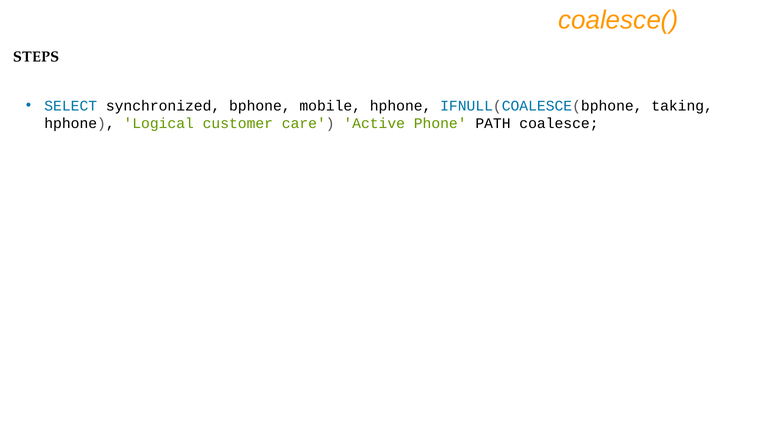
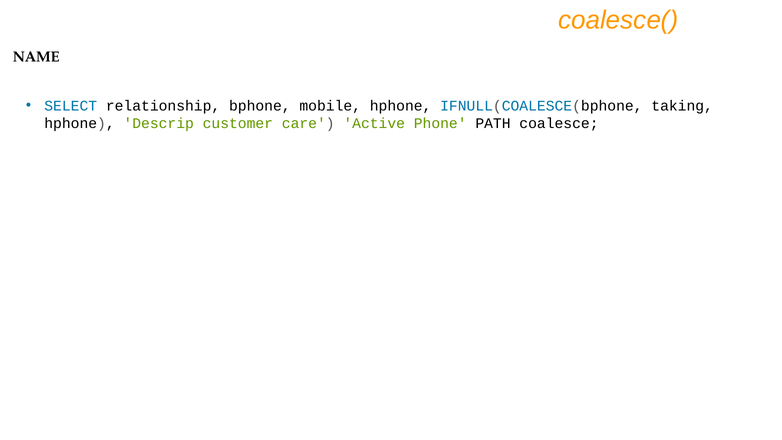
STEPS: STEPS -> NAME
synchronized: synchronized -> relationship
Logical: Logical -> Descrip
